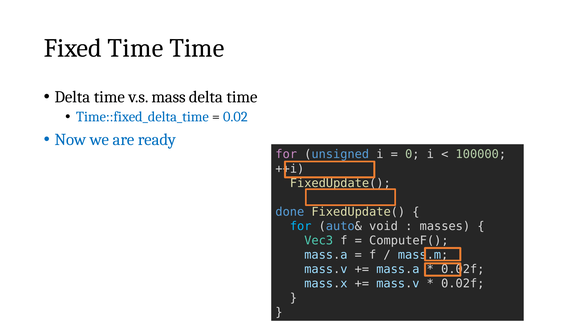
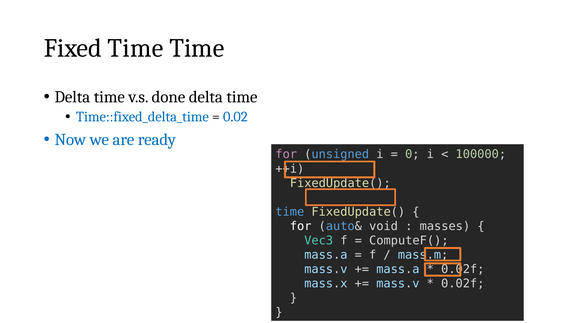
mass: mass -> done
done at (290, 212): done -> time
for at (301, 226) colour: light blue -> white
